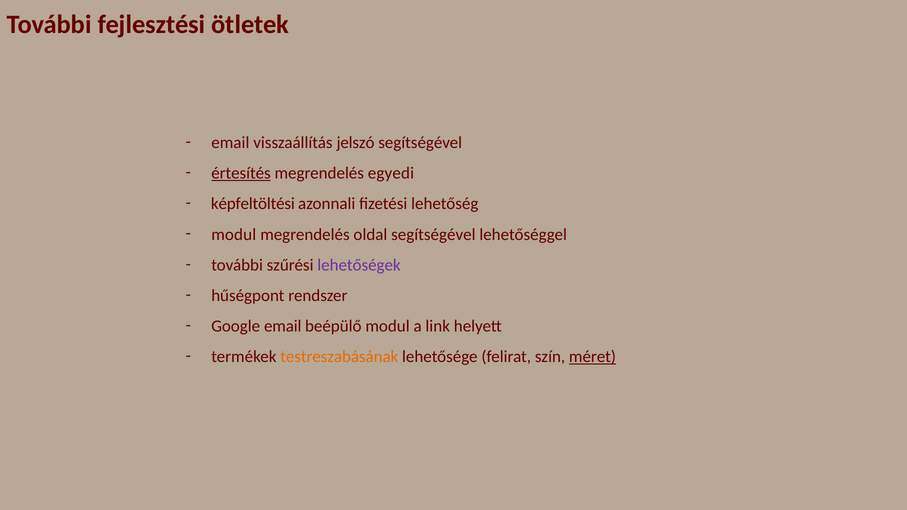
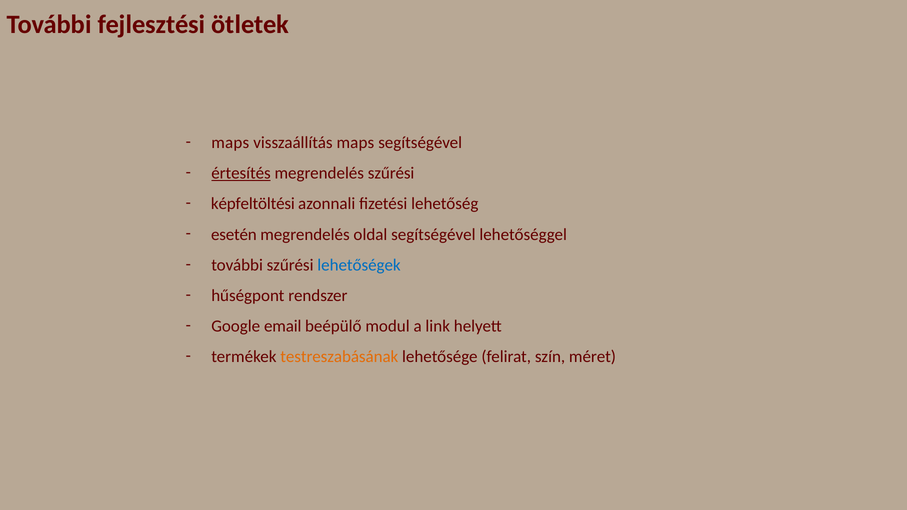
email at (230, 143): email -> maps
visszaállítás jelszó: jelszó -> maps
megrendelés egyedi: egyedi -> szűrési
modul at (234, 234): modul -> esetén
lehetőségek colour: purple -> blue
méret underline: present -> none
